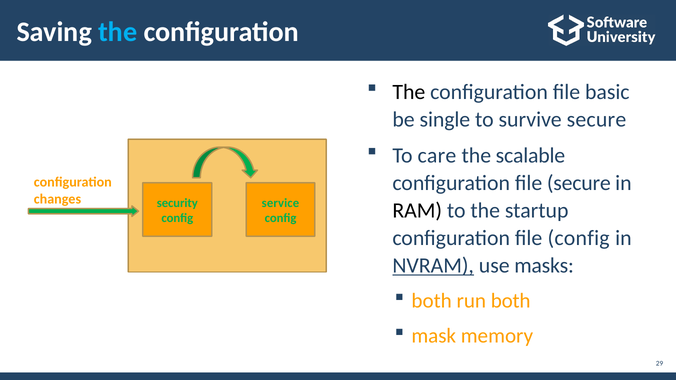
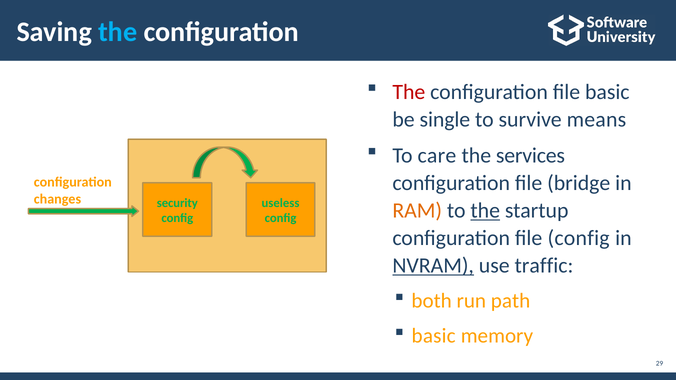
The at (409, 92) colour: black -> red
survive secure: secure -> means
scalable: scalable -> services
file secure: secure -> bridge
service: service -> useless
RAM colour: black -> orange
the at (485, 211) underline: none -> present
masks: masks -> traffic
run both: both -> path
mask at (434, 336): mask -> basic
